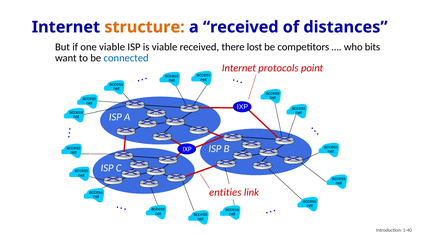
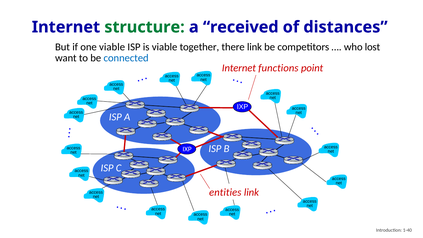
structure colour: orange -> green
viable received: received -> together
there lost: lost -> link
bits: bits -> lost
protocols: protocols -> functions
